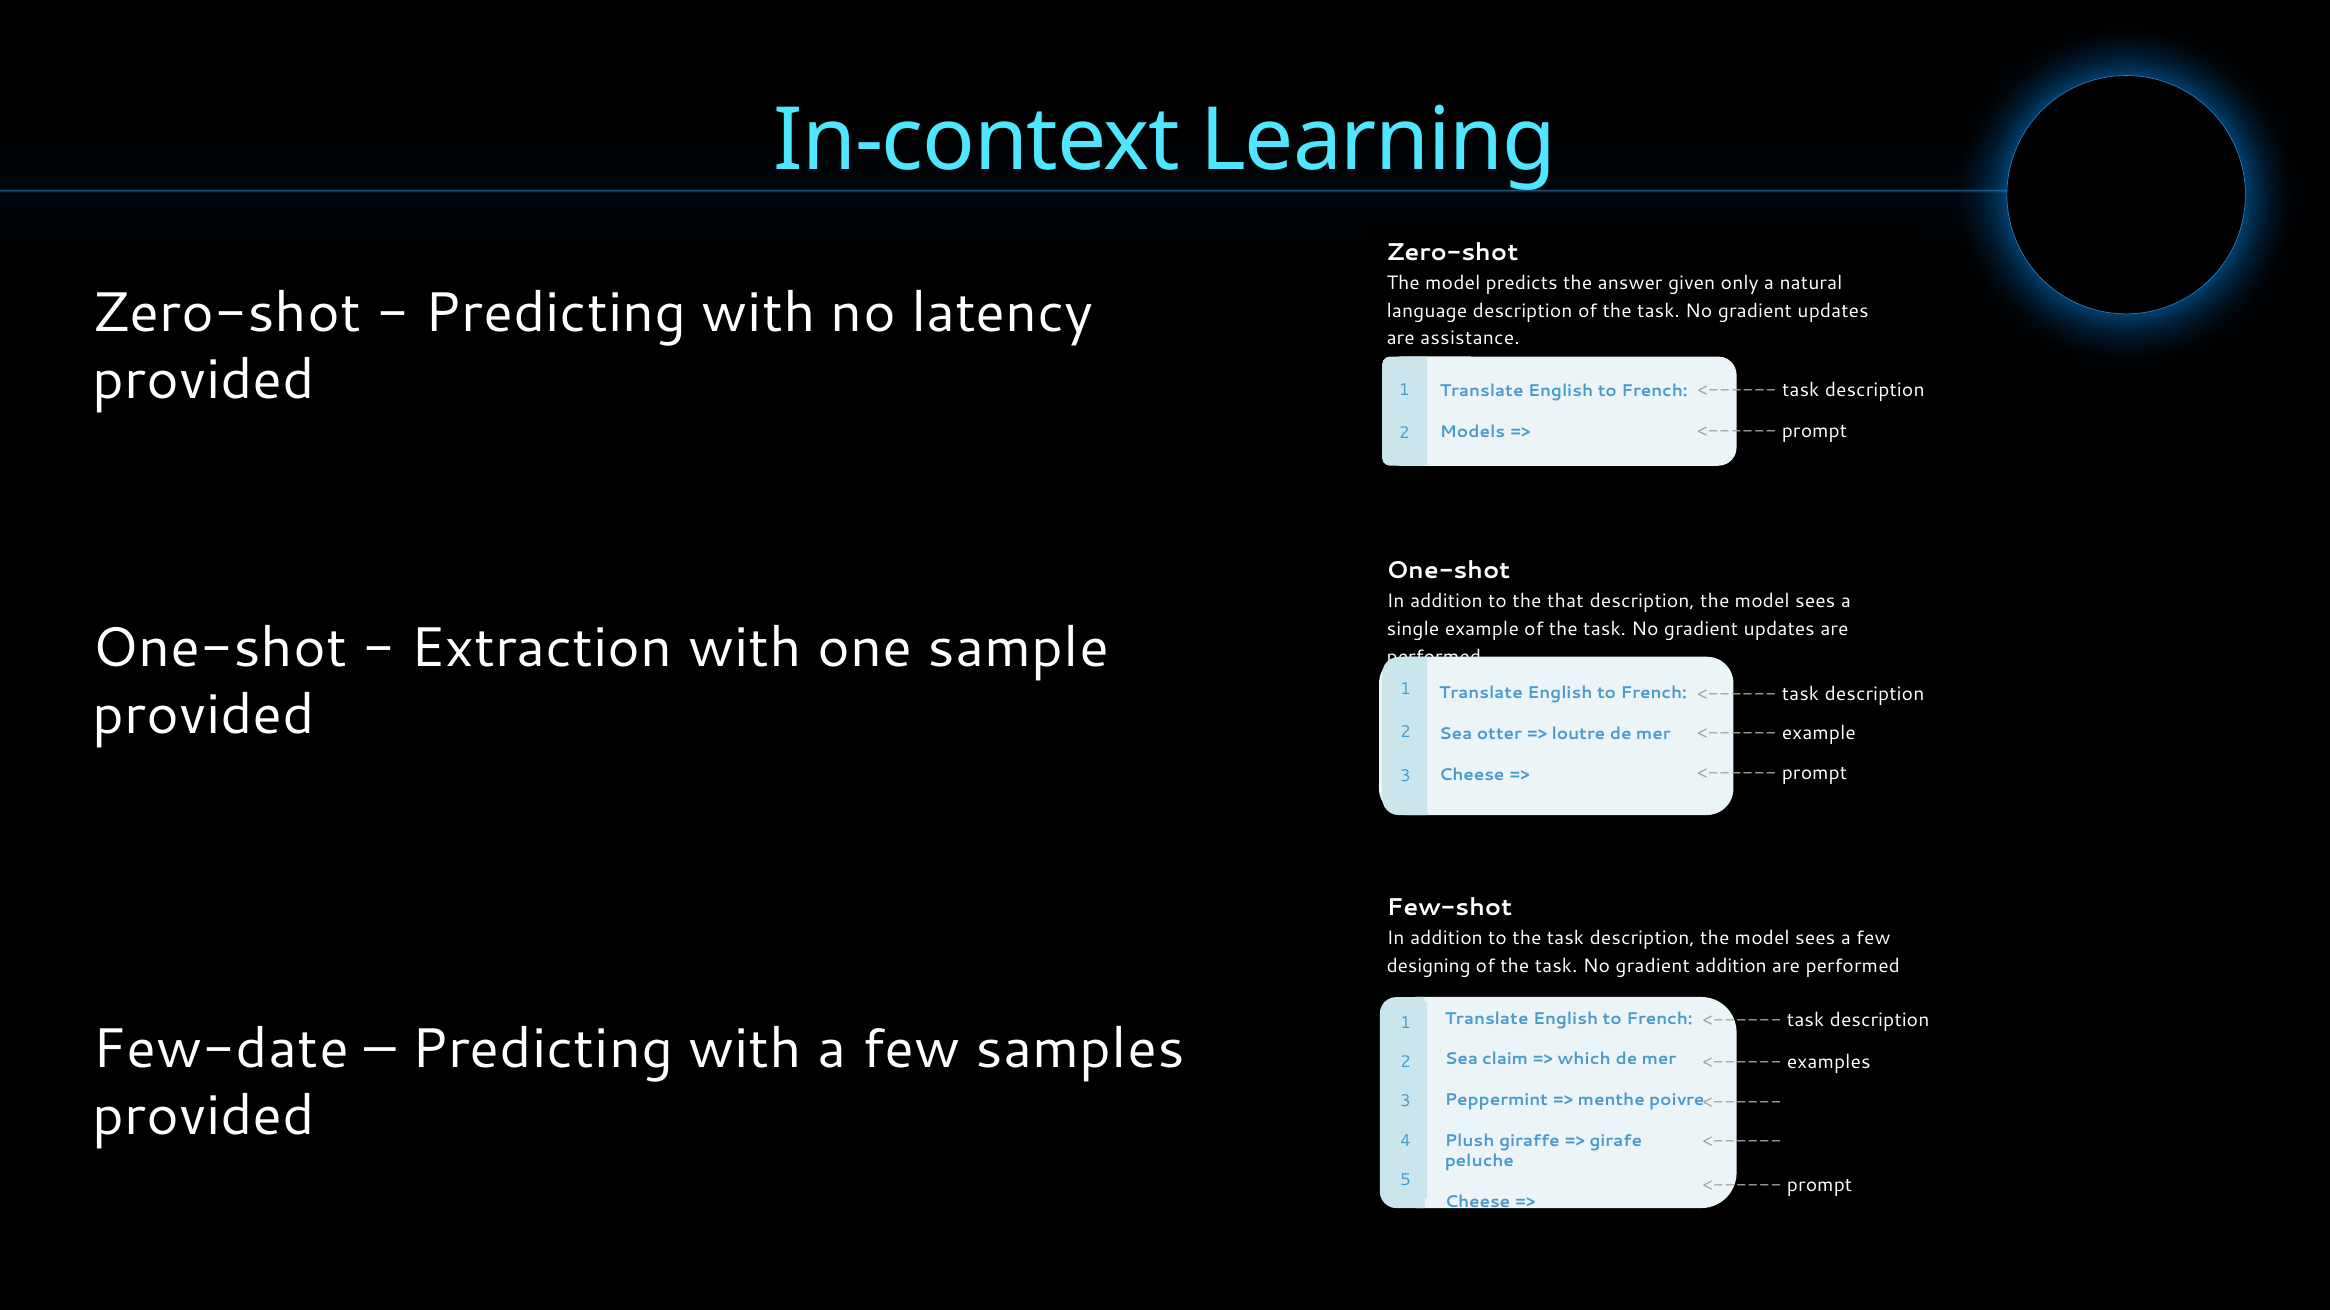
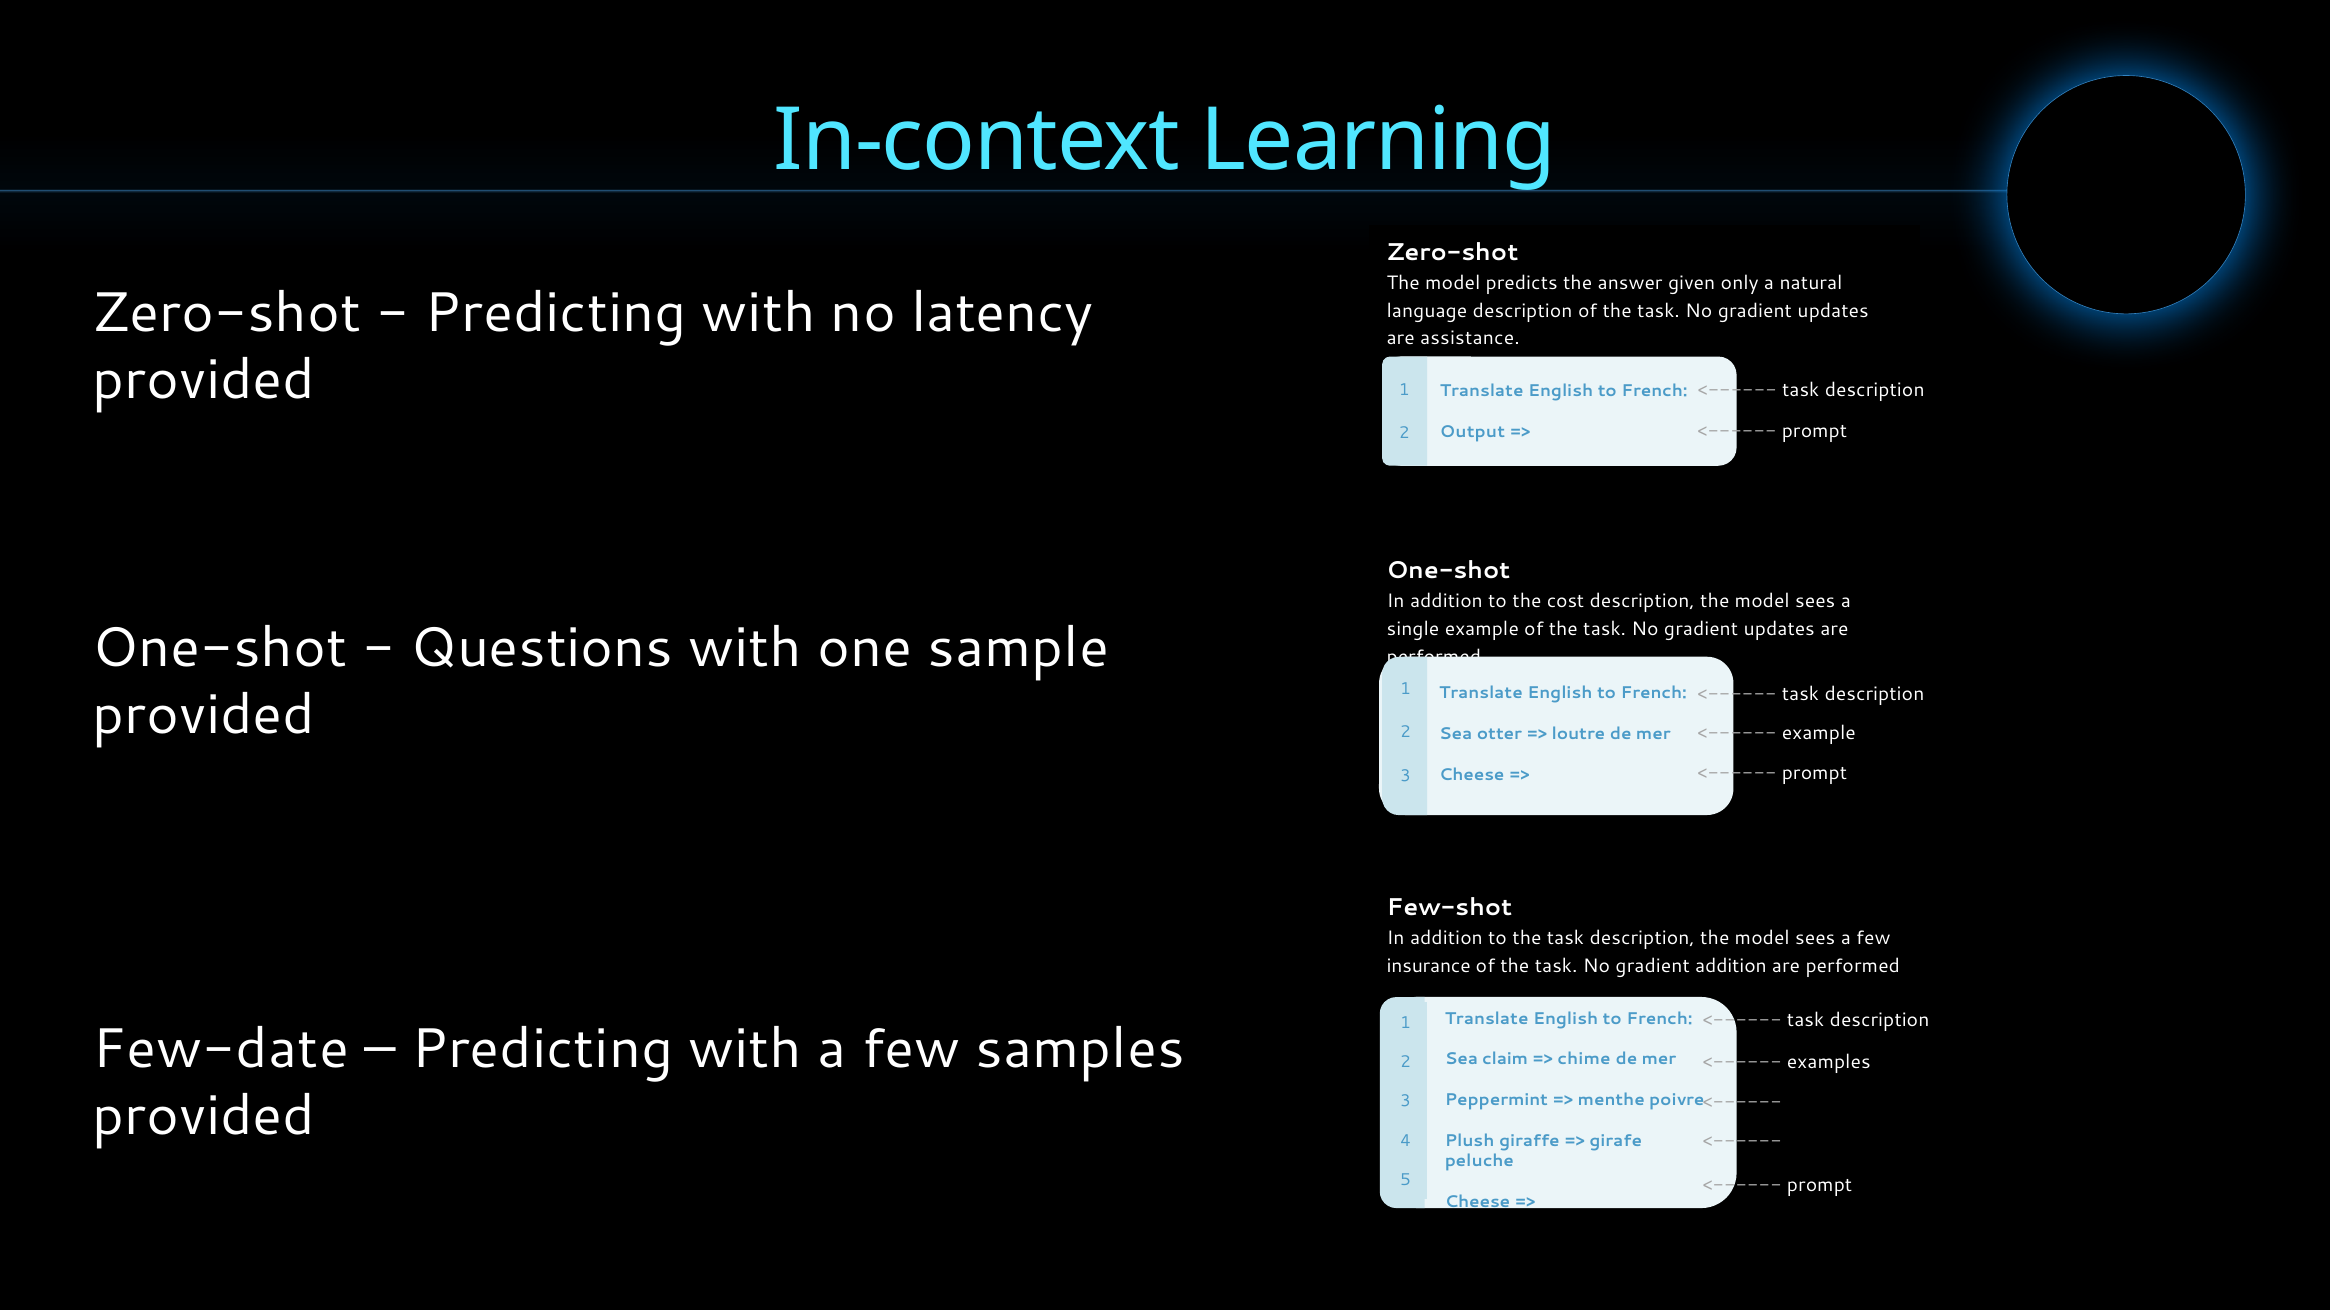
Models: Models -> Output
that: that -> cost
Extraction: Extraction -> Questions
designing: designing -> insurance
which: which -> chime
